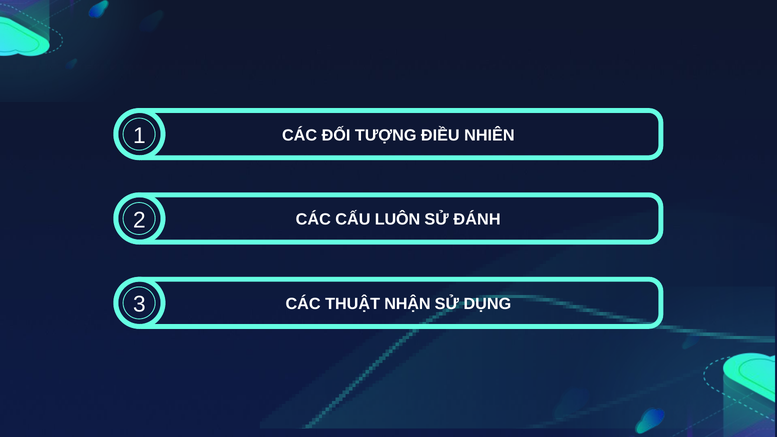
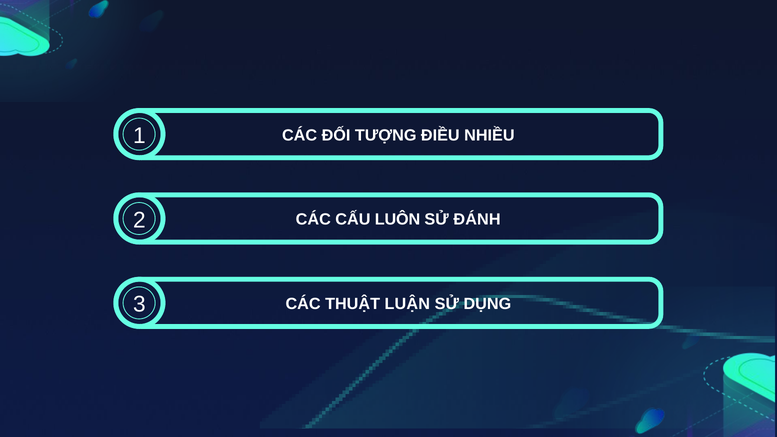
NHIÊN: NHIÊN -> NHIỀU
NHẬN: NHẬN -> LUẬN
